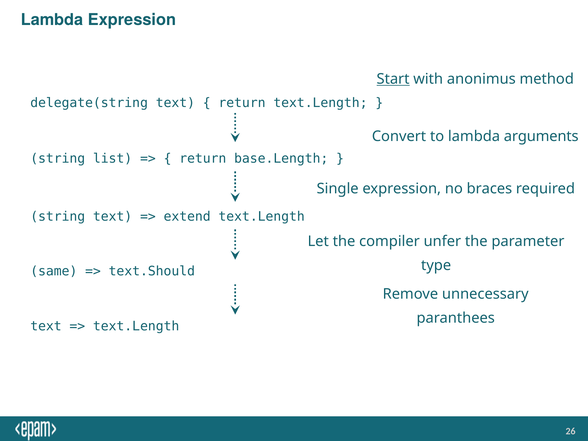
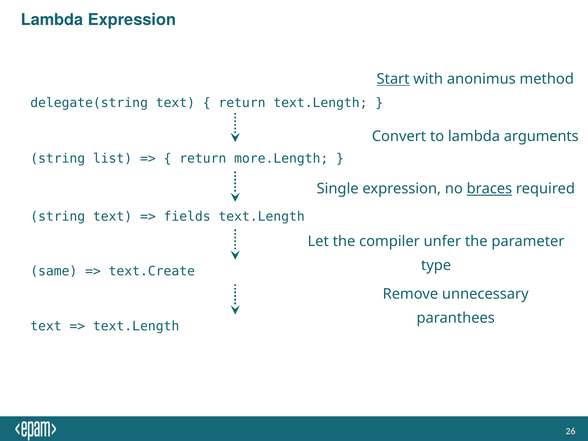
base.Length: base.Length -> more.Length
braces underline: none -> present
extend: extend -> fields
text.Should: text.Should -> text.Create
